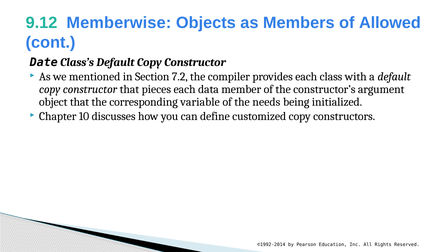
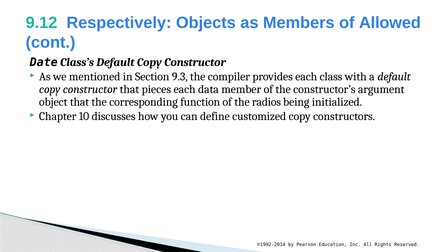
Memberwise: Memberwise -> Respectively
7.2: 7.2 -> 9.3
variable: variable -> function
needs: needs -> radios
